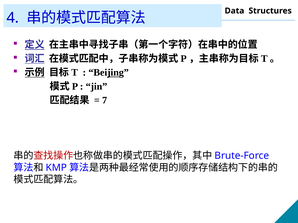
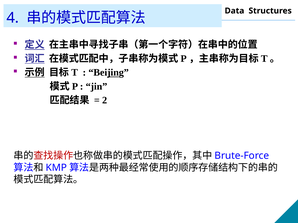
7: 7 -> 2
